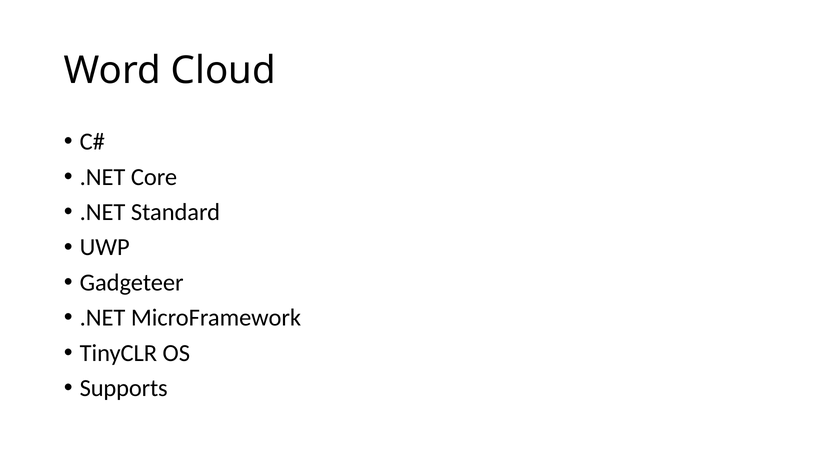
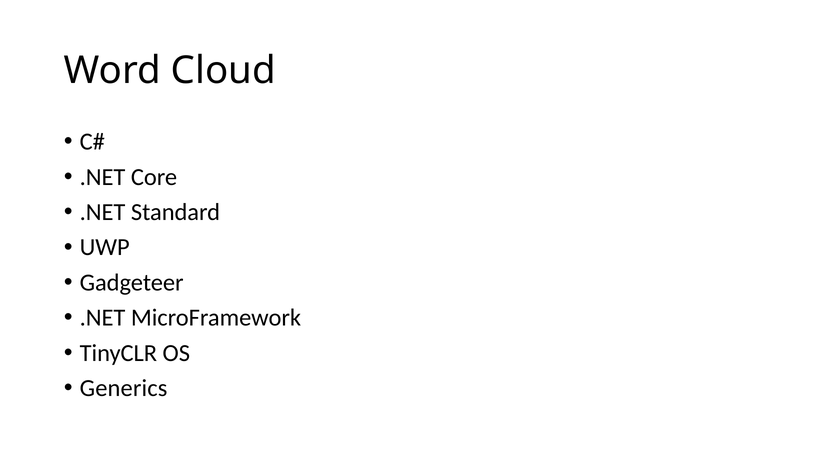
Supports: Supports -> Generics
